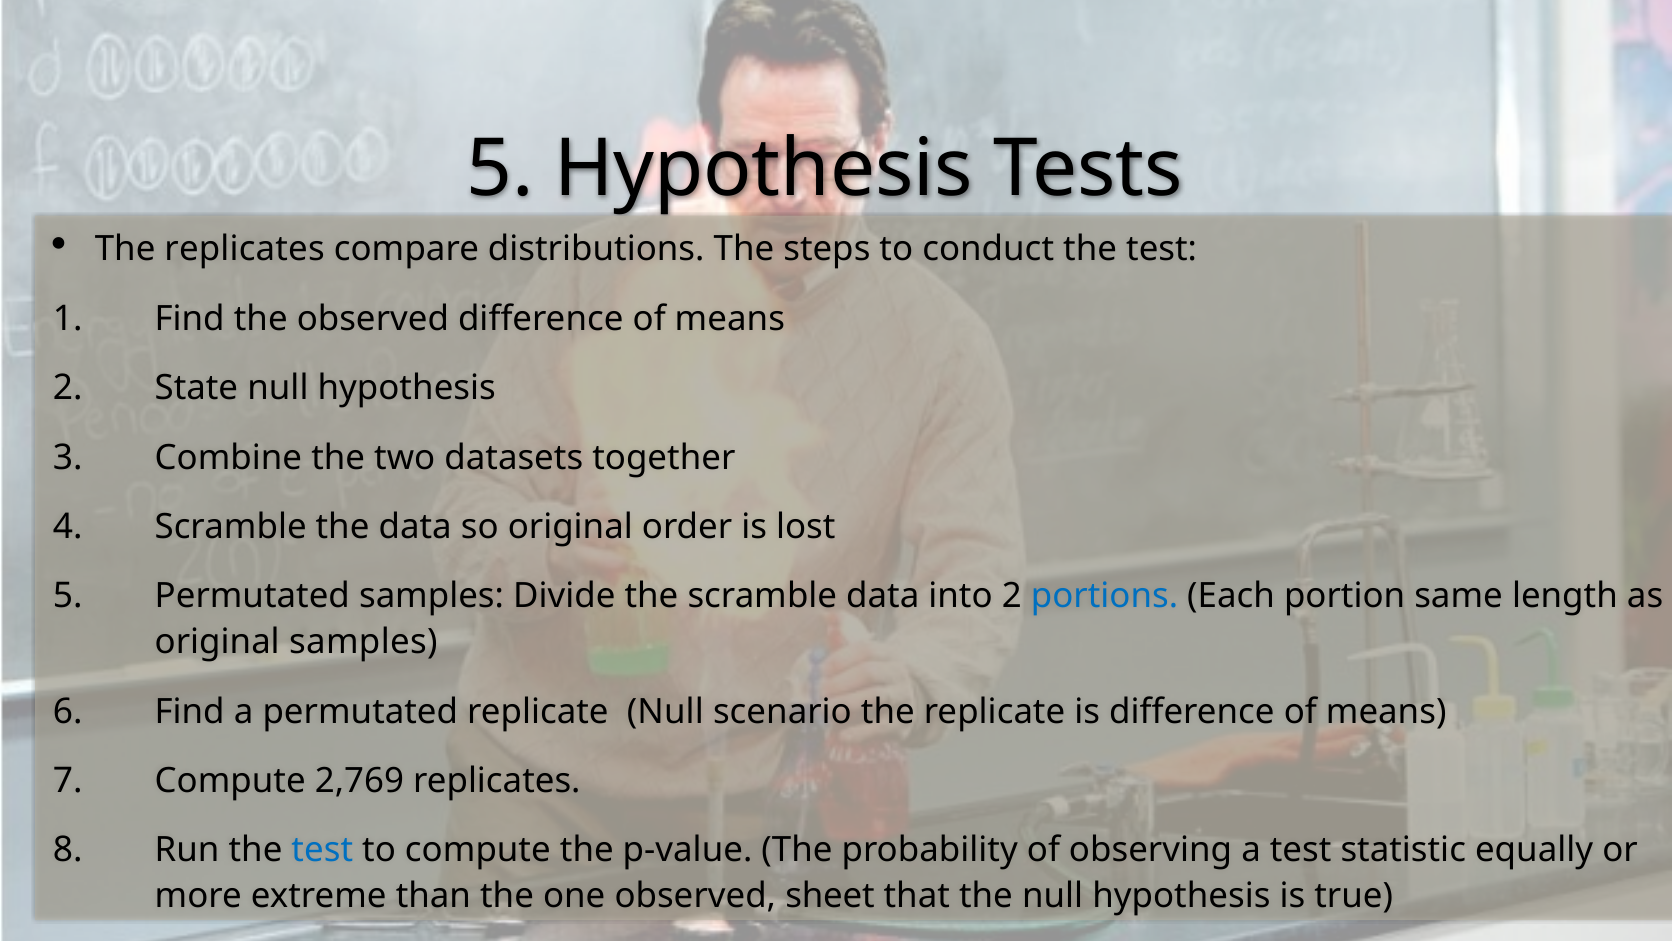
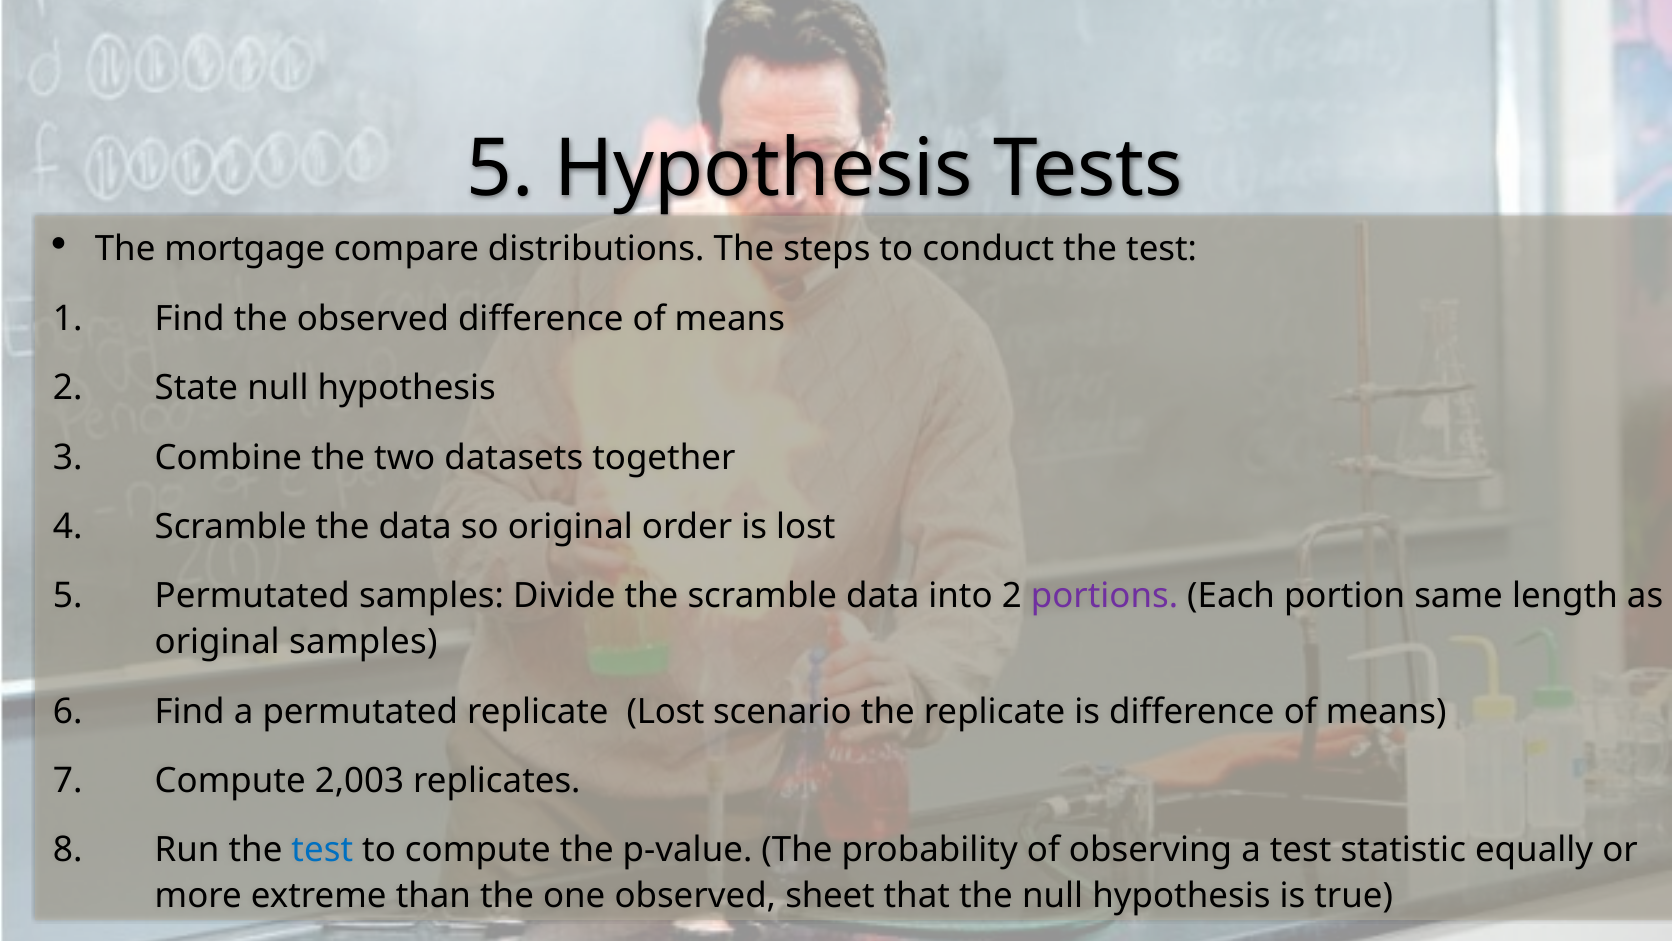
The replicates: replicates -> mortgage
portions colour: blue -> purple
replicate Null: Null -> Lost
2,769: 2,769 -> 2,003
